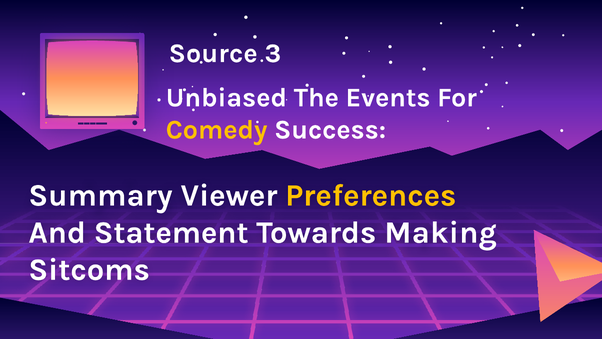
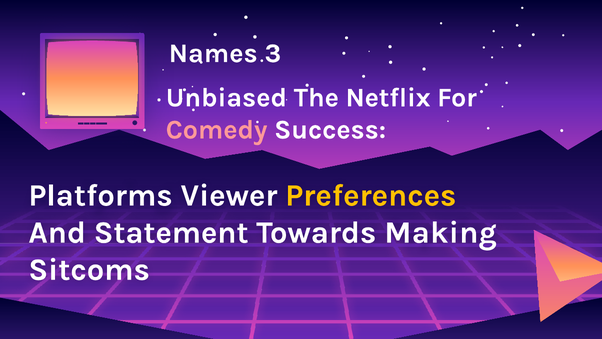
Source: Source -> Names
Events: Events -> Netflix
Comedy colour: yellow -> pink
Summary: Summary -> Platforms
